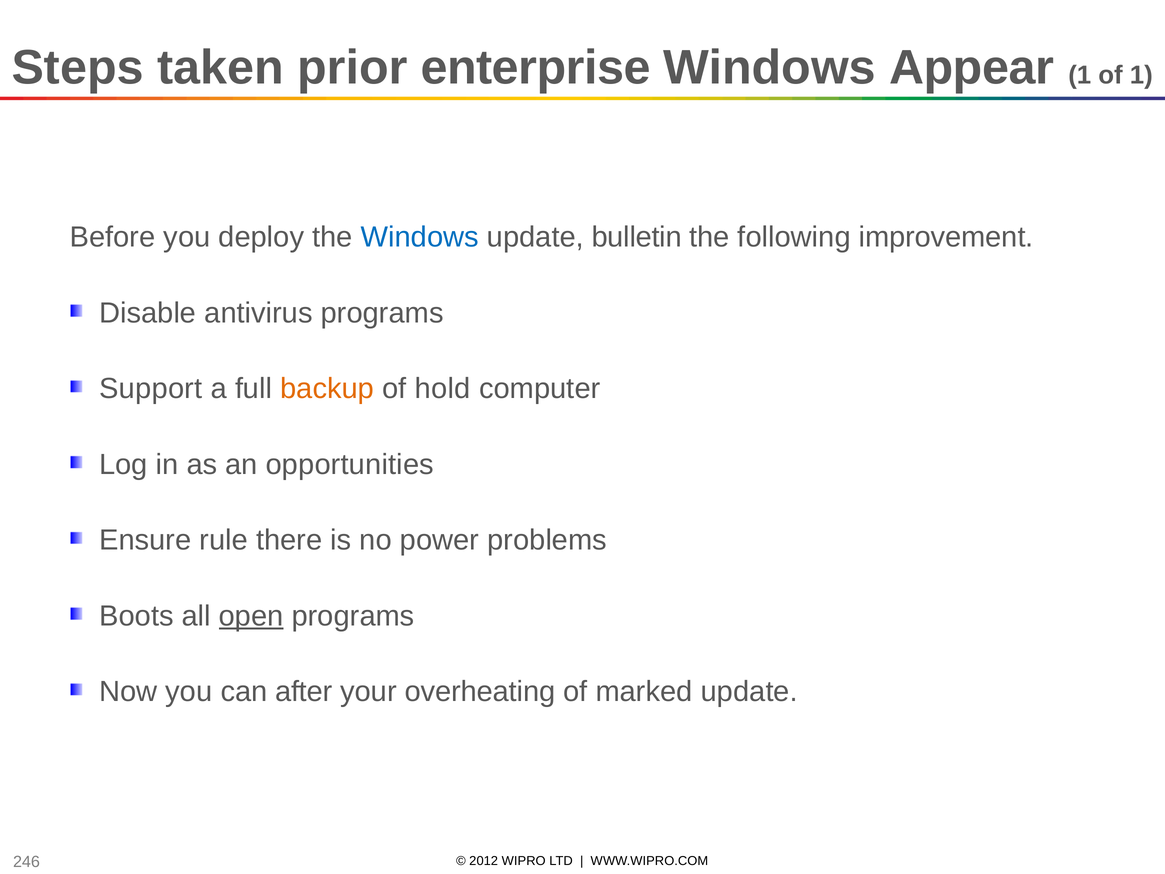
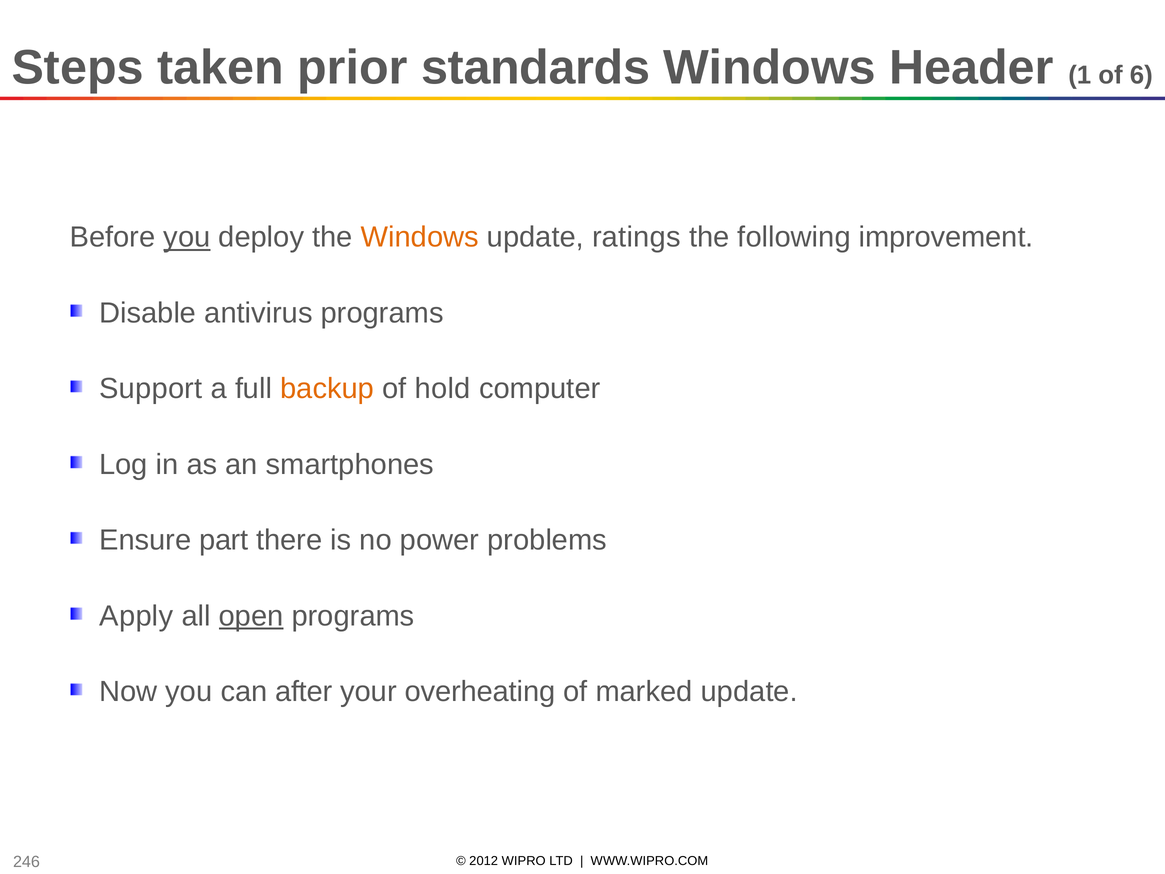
enterprise: enterprise -> standards
Appear: Appear -> Header
of 1: 1 -> 6
you at (187, 237) underline: none -> present
Windows at (420, 237) colour: blue -> orange
bulletin: bulletin -> ratings
opportunities: opportunities -> smartphones
rule: rule -> part
Boots: Boots -> Apply
